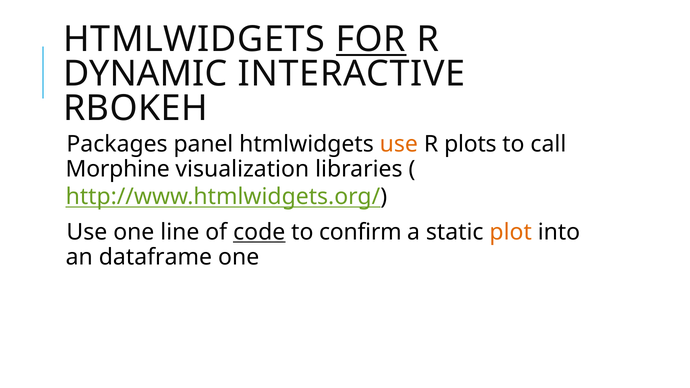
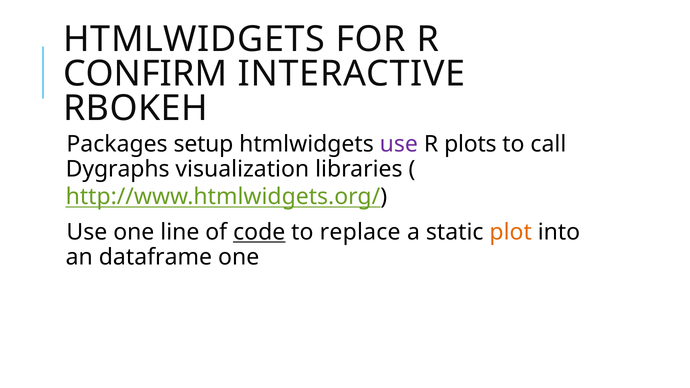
FOR underline: present -> none
DYNAMIC: DYNAMIC -> CONFIRM
panel: panel -> setup
use at (399, 144) colour: orange -> purple
Morphine: Morphine -> Dygraphs
confirm: confirm -> replace
